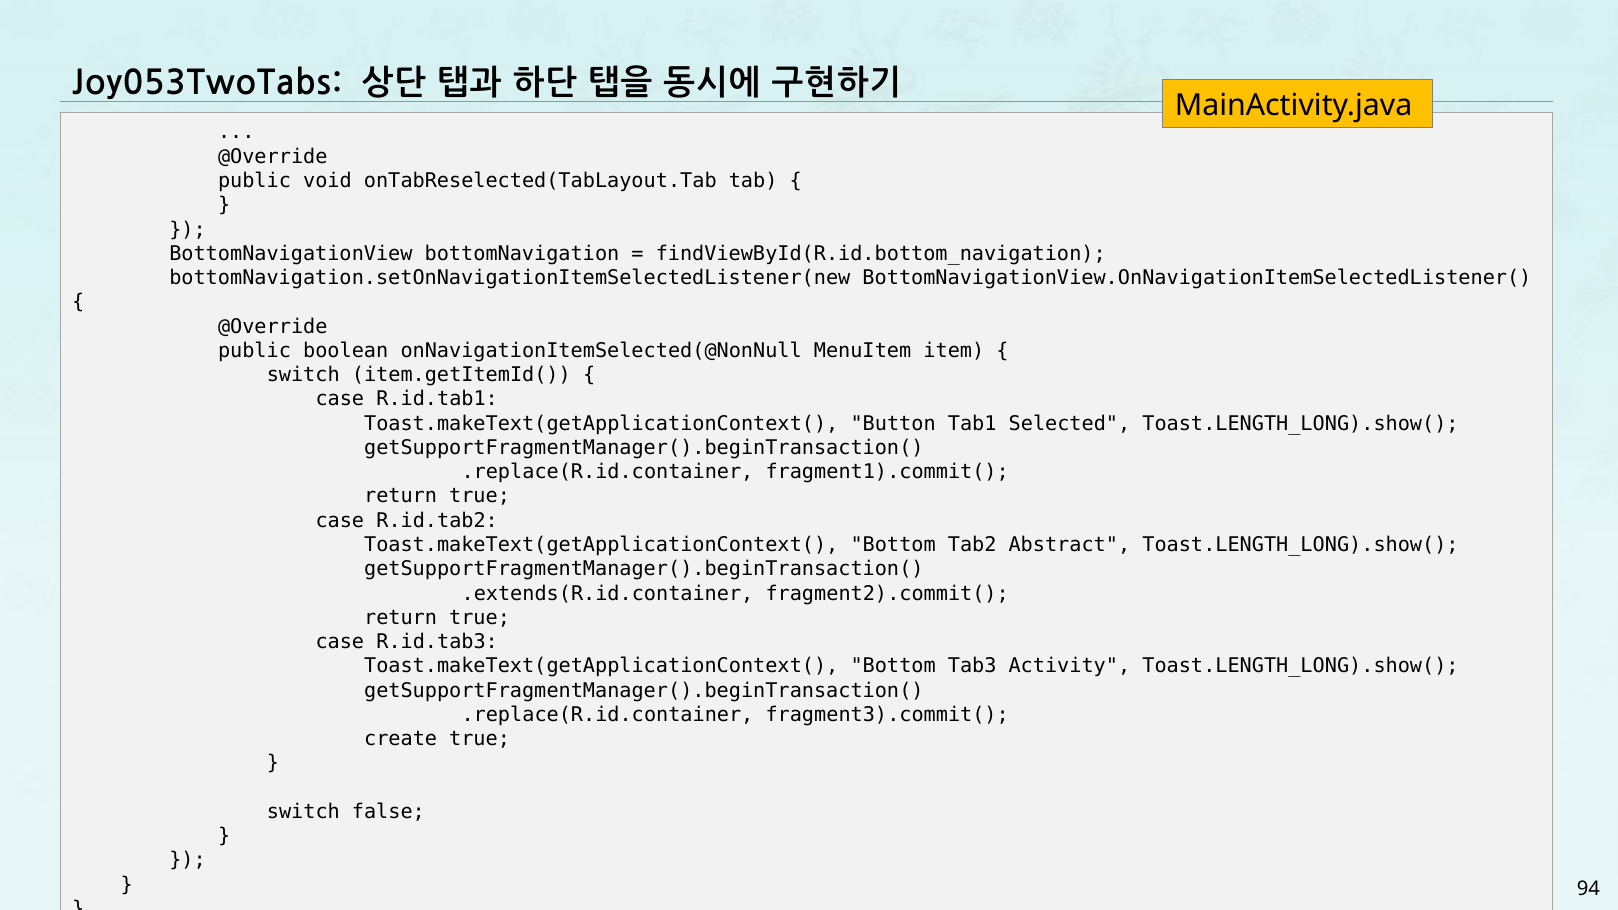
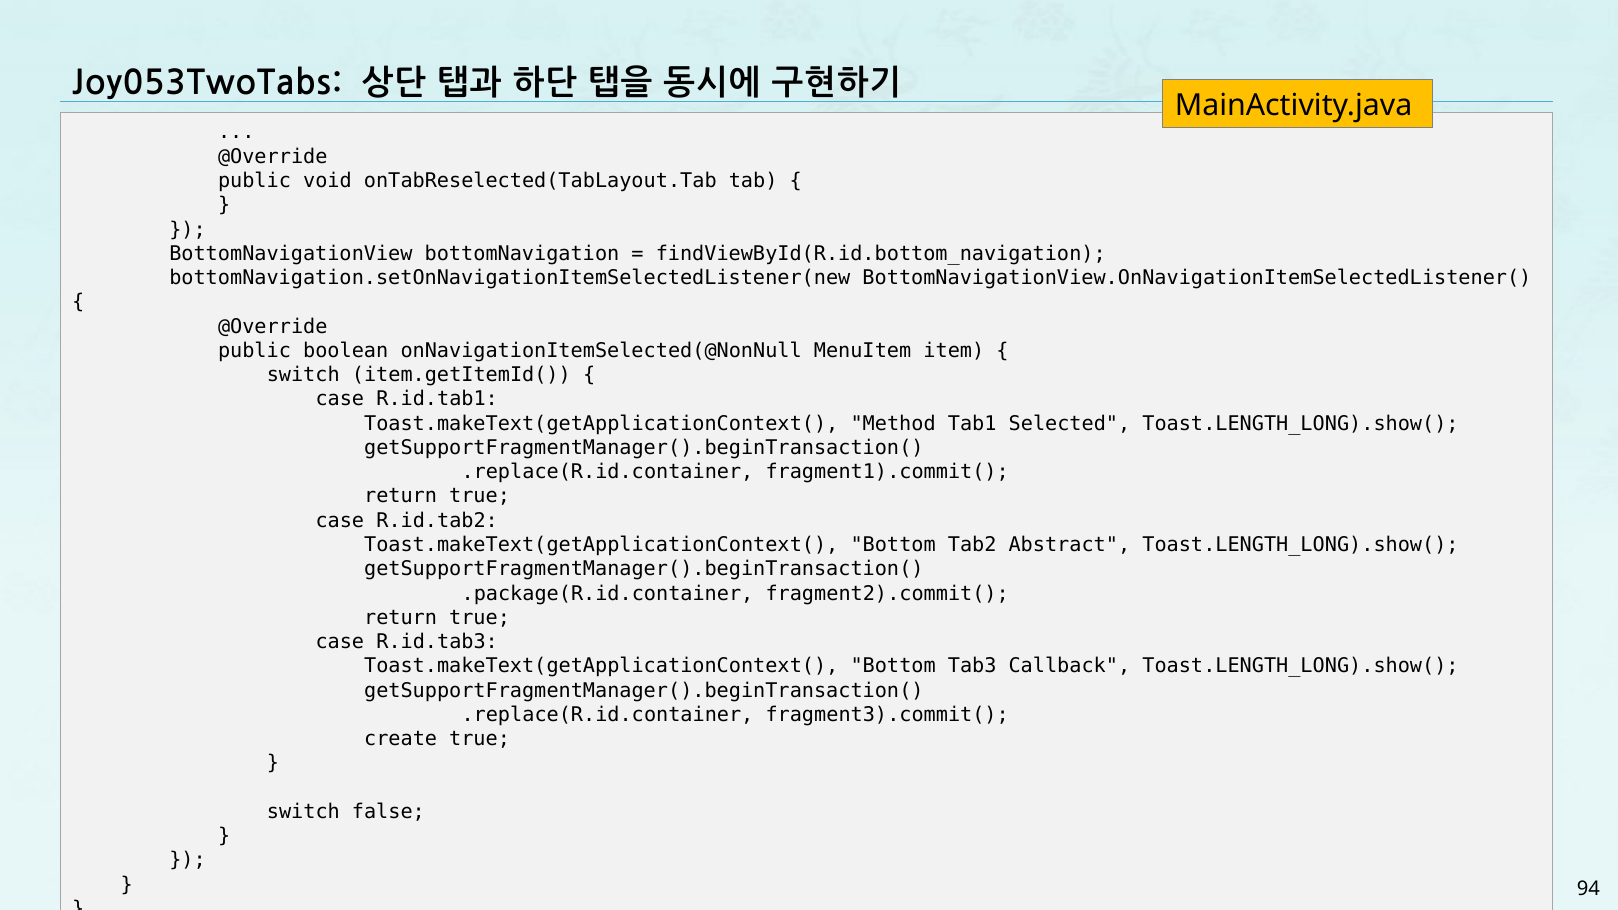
Button: Button -> Method
.extends(R.id.container: .extends(R.id.container -> .package(R.id.container
Activity: Activity -> Callback
